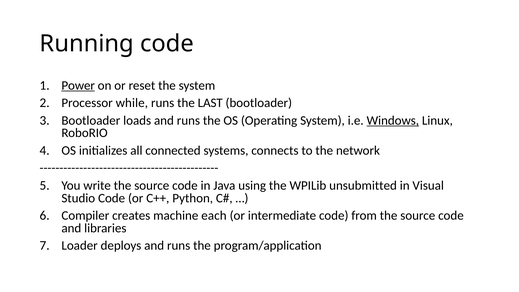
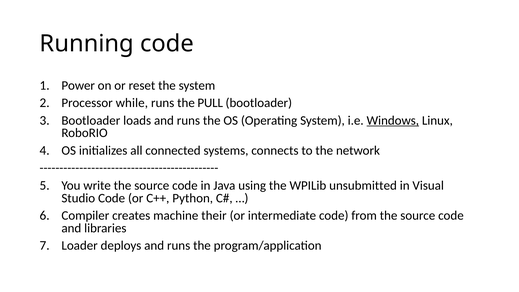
Power underline: present -> none
LAST: LAST -> PULL
each: each -> their
